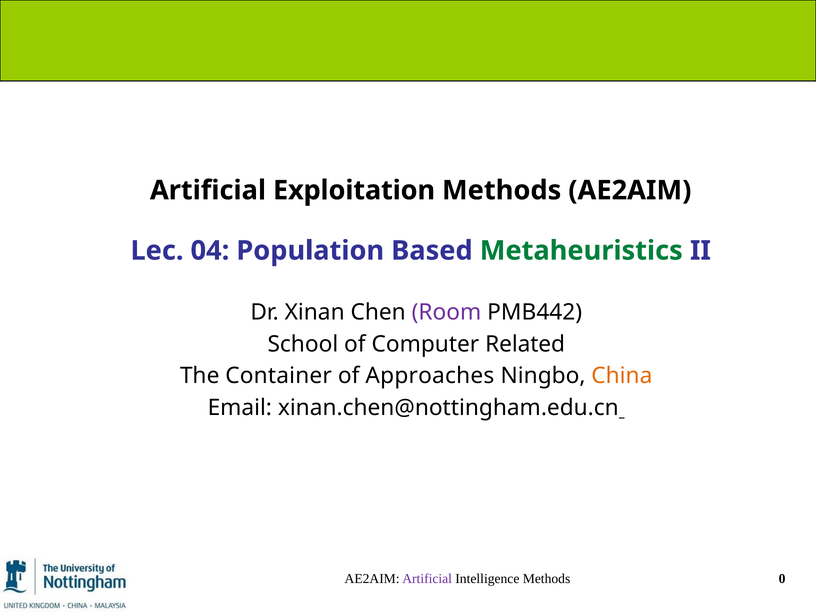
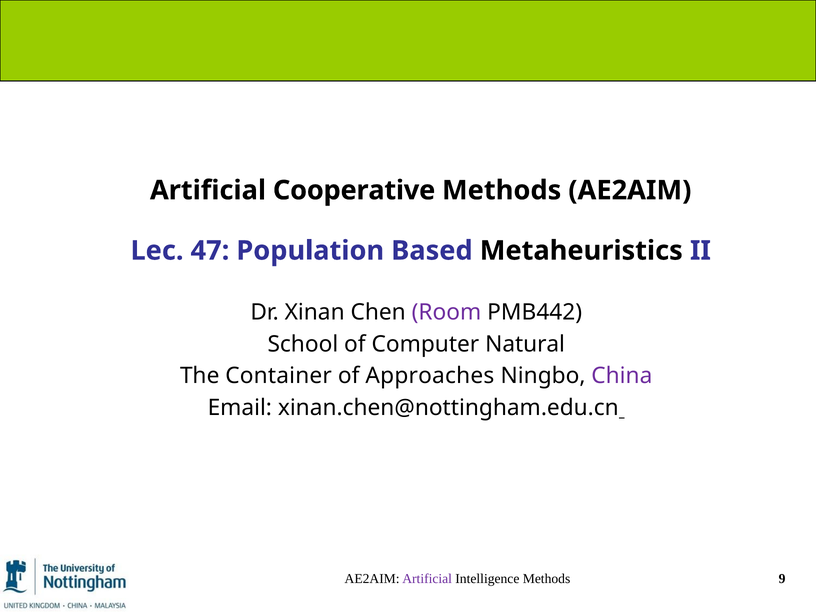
Exploitation: Exploitation -> Cooperative
04: 04 -> 47
Metaheuristics colour: green -> black
Related: Related -> Natural
China colour: orange -> purple
0: 0 -> 9
